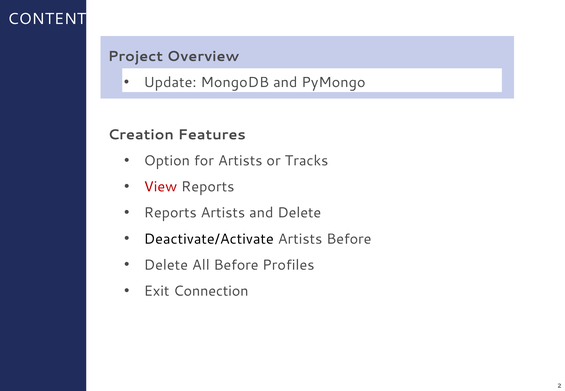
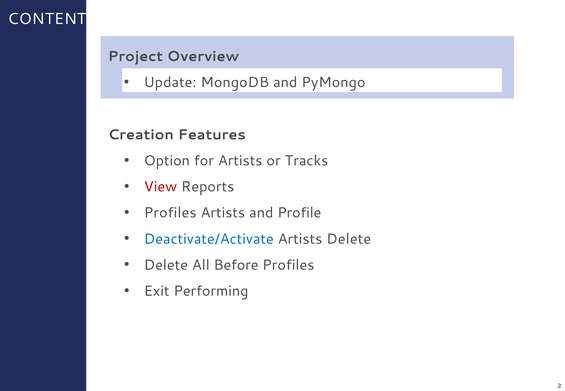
Reports at (170, 213): Reports -> Profiles
and Delete: Delete -> Profile
Deactivate/Activate colour: black -> blue
Artists Before: Before -> Delete
Connection: Connection -> Performing
